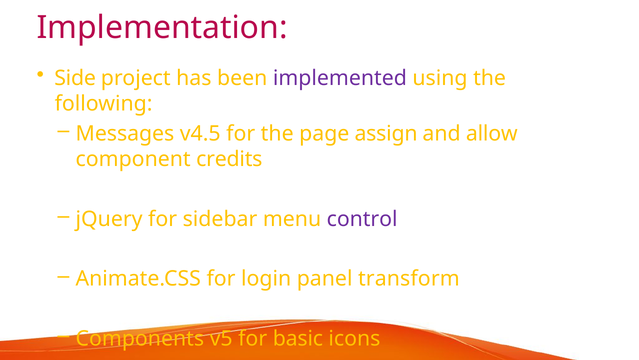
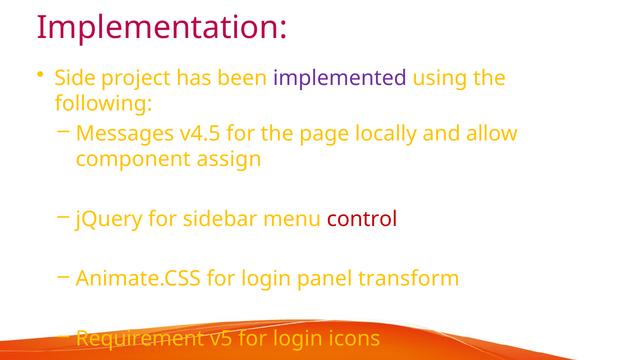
assign: assign -> locally
credits: credits -> assign
control colour: purple -> red
Components: Components -> Requirement
v5 for basic: basic -> login
